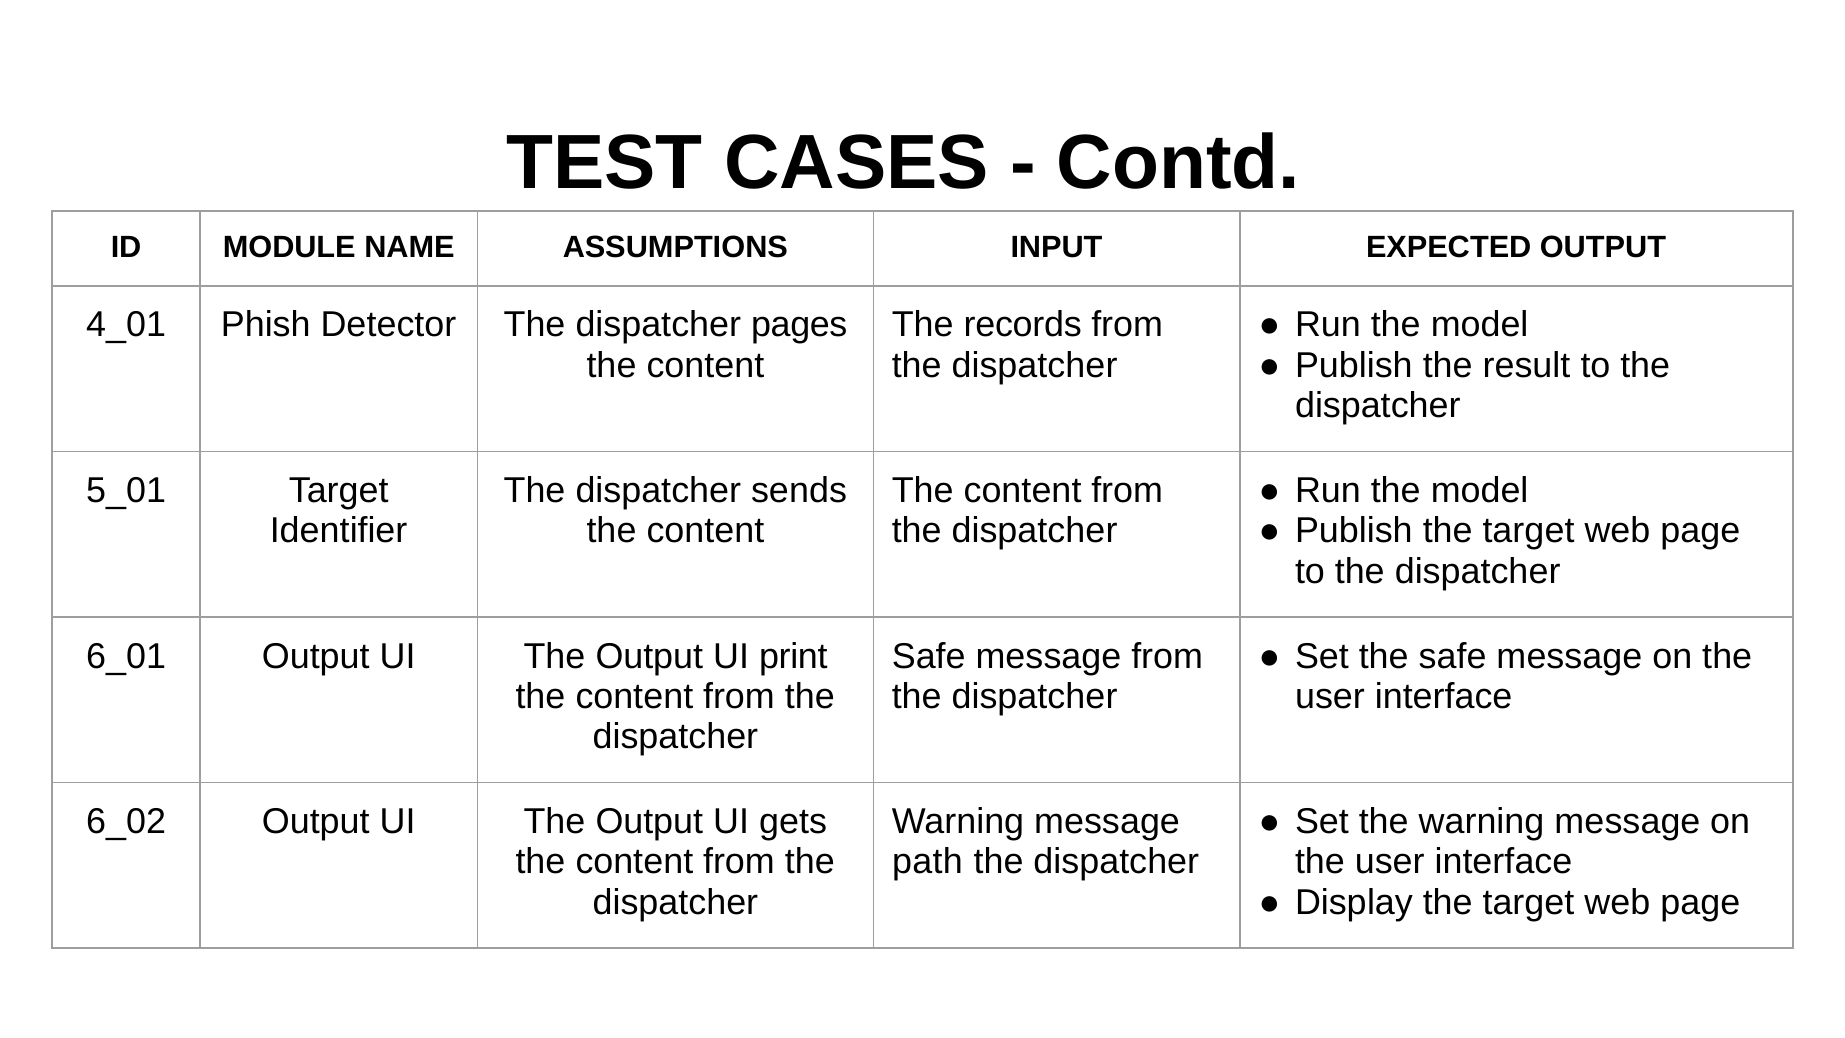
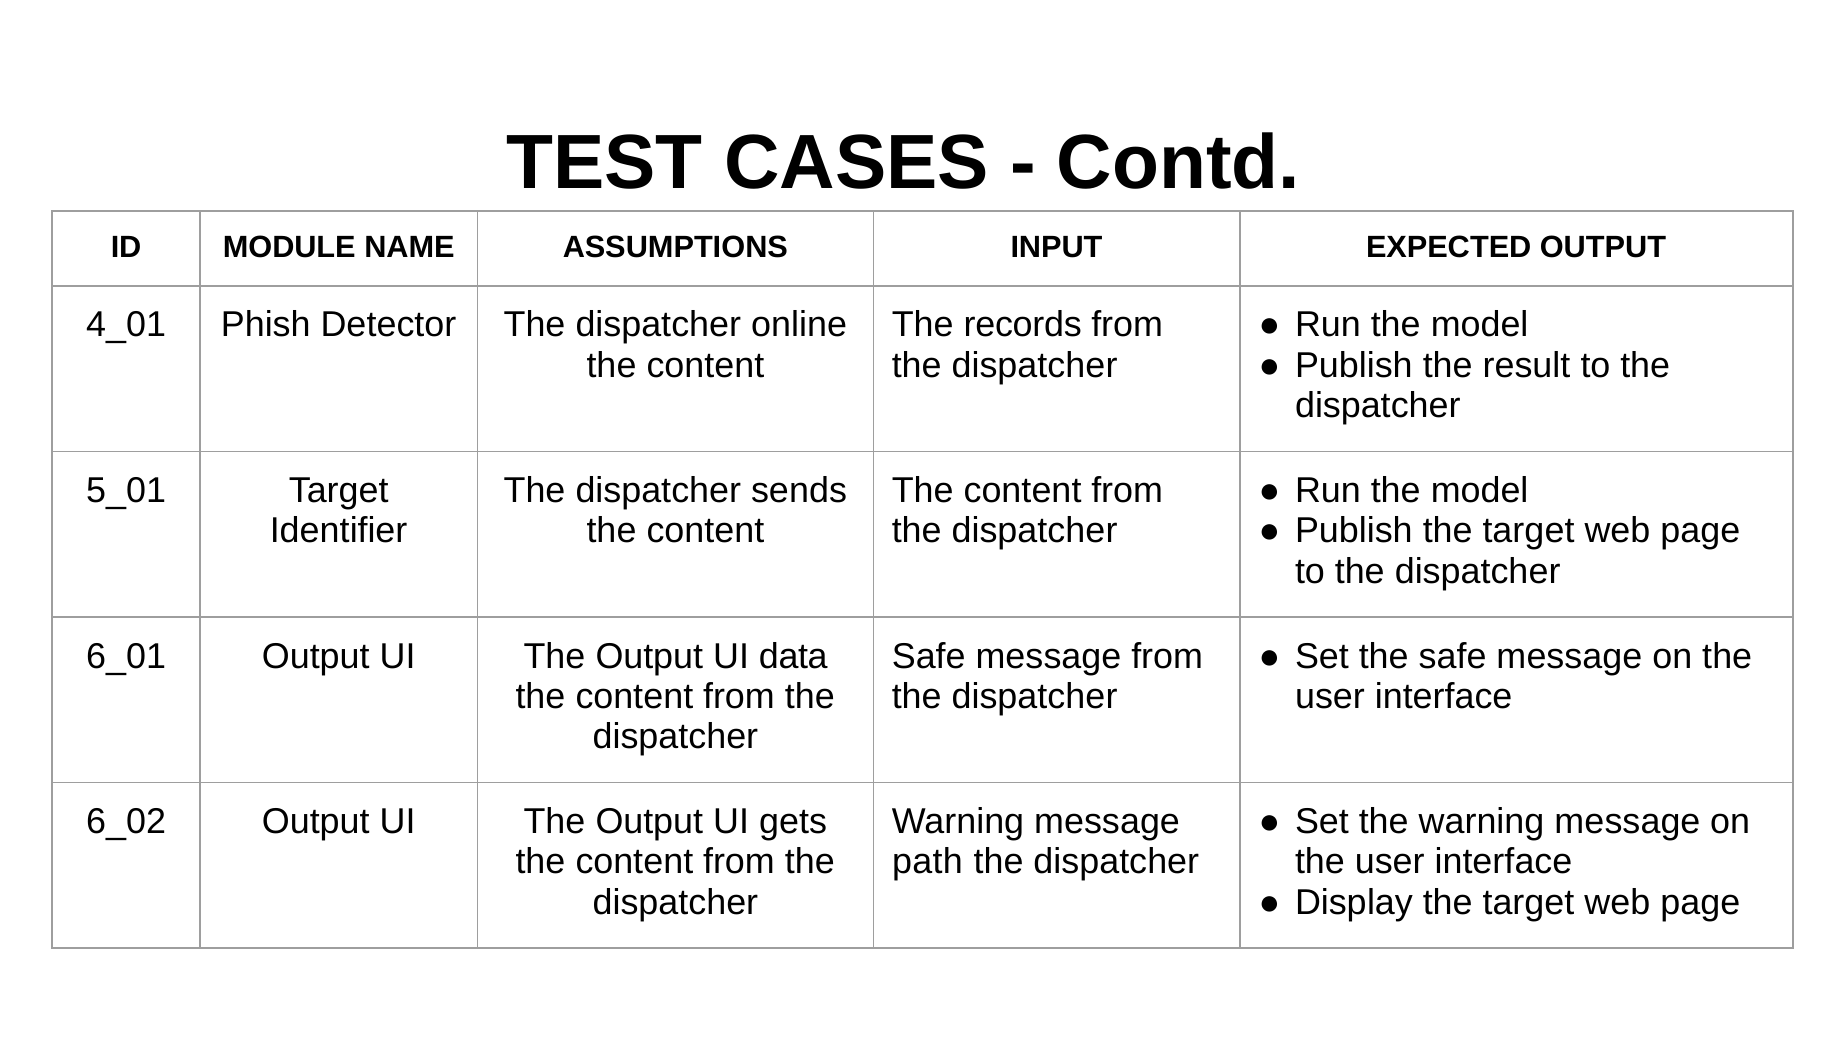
pages: pages -> online
print: print -> data
